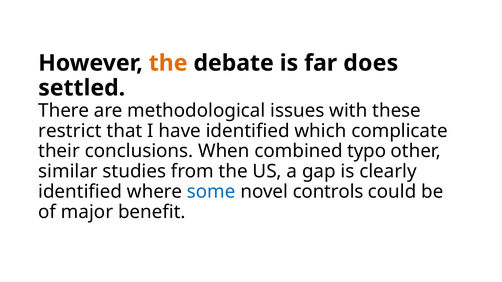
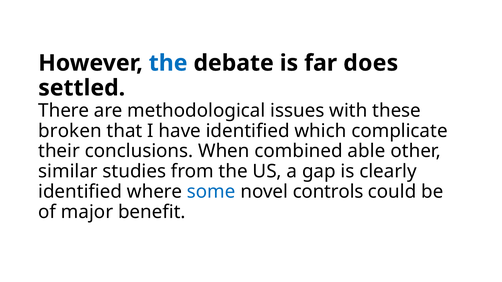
the at (168, 63) colour: orange -> blue
restrict: restrict -> broken
typo: typo -> able
